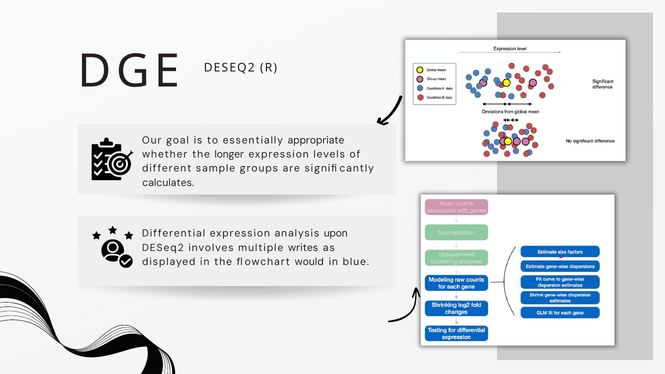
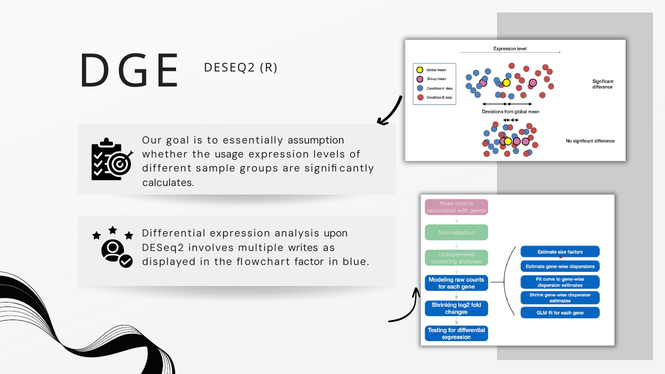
appropriate: appropriate -> assumption
longer: longer -> usage
would: would -> factor
